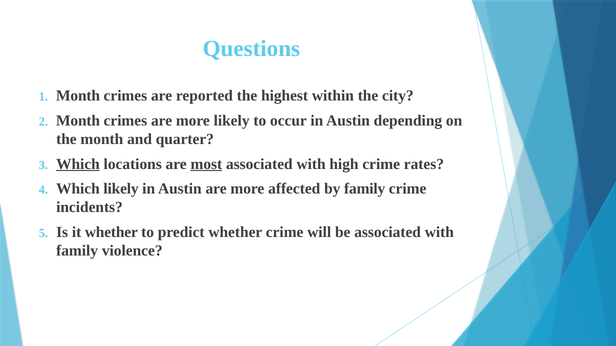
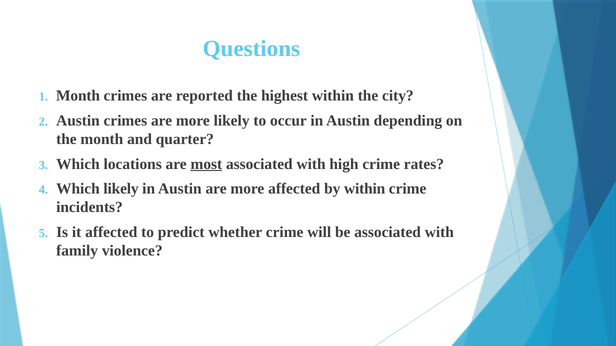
Month at (78, 121): Month -> Austin
Which at (78, 164) underline: present -> none
by family: family -> within
it whether: whether -> affected
